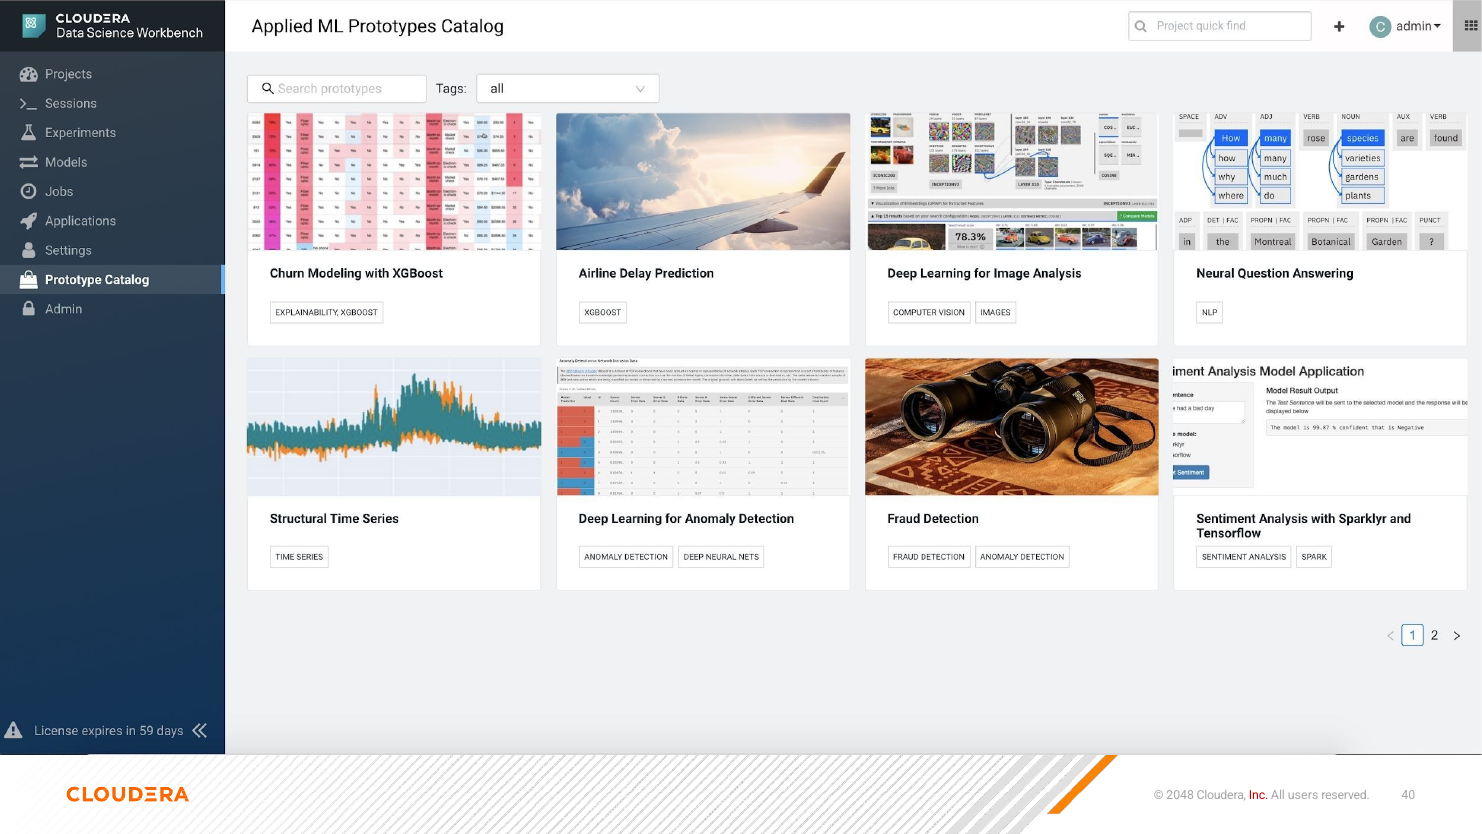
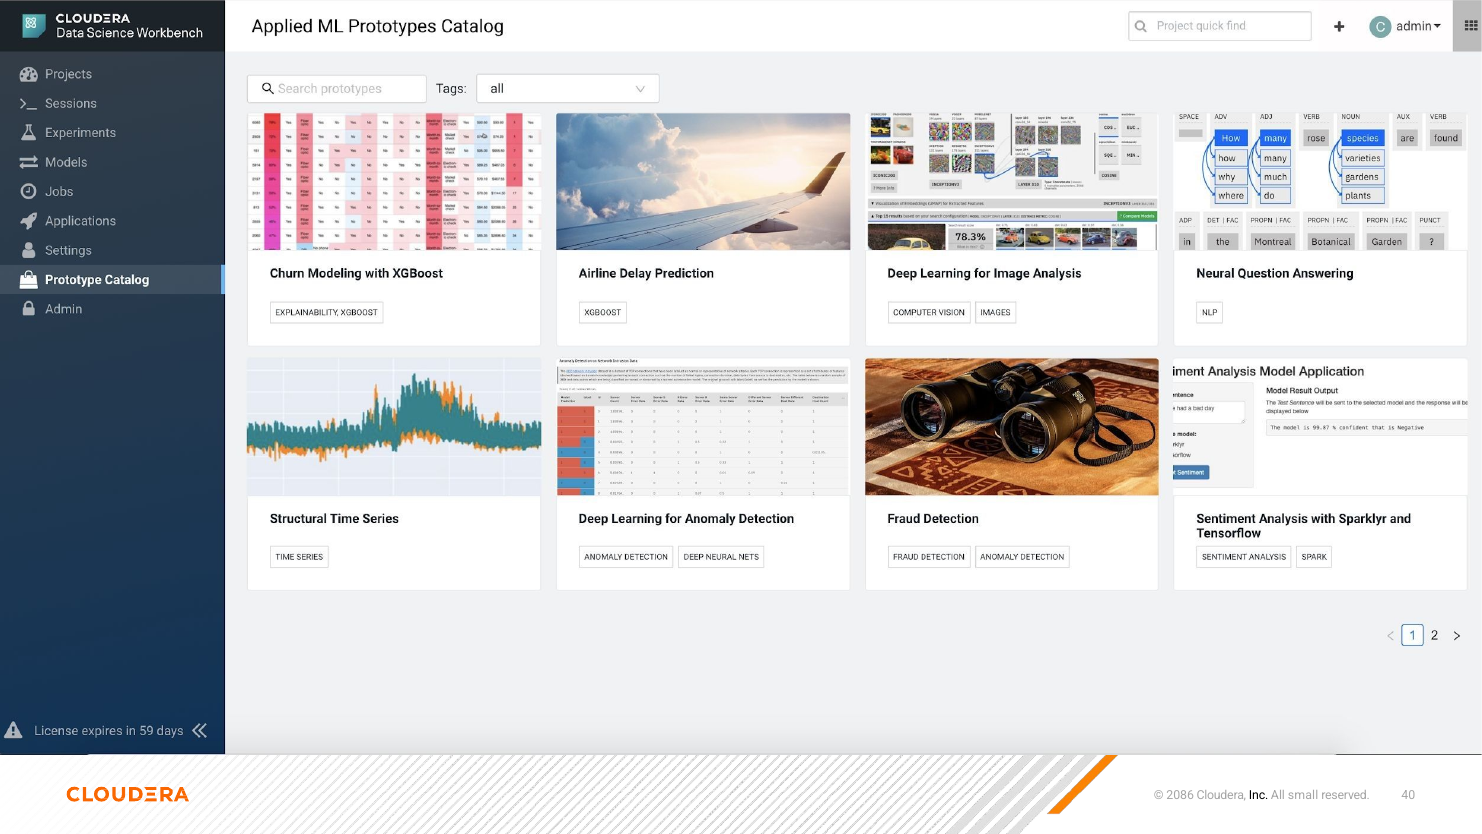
2048: 2048 -> 2086
Inc colour: red -> black
users: users -> small
